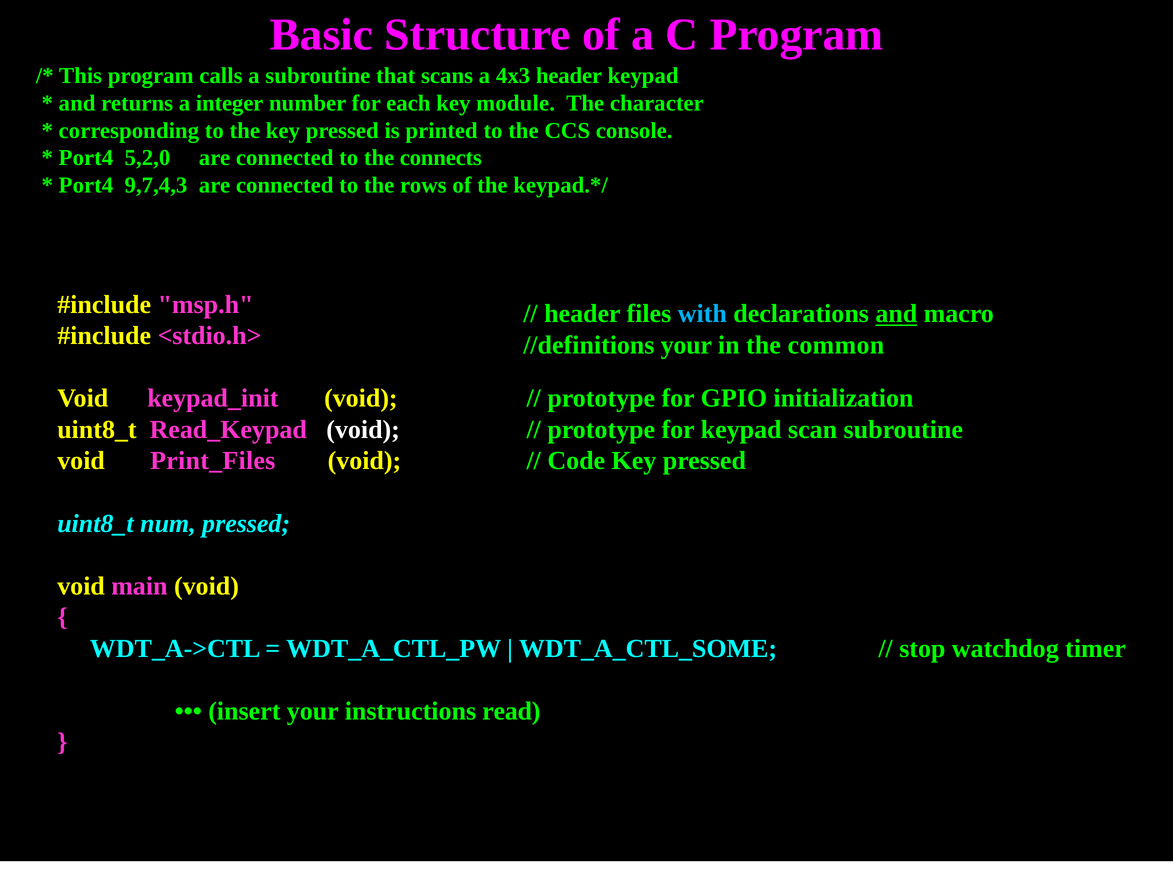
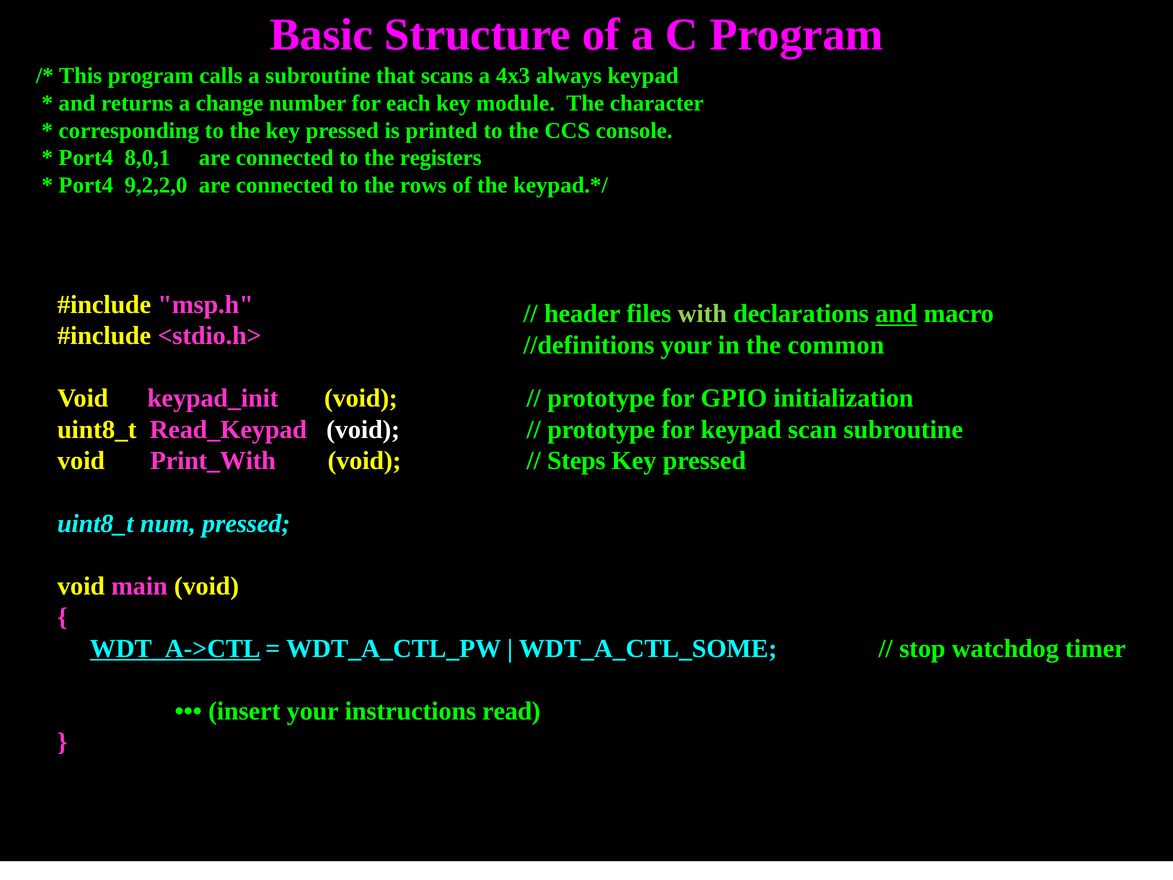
4x3 header: header -> always
integer: integer -> change
5,2,0: 5,2,0 -> 8,0,1
connects: connects -> registers
9,7,4,3: 9,7,4,3 -> 9,2,2,0
with colour: light blue -> light green
Print_Files: Print_Files -> Print_With
Code: Code -> Steps
WDT_A->CTL underline: none -> present
